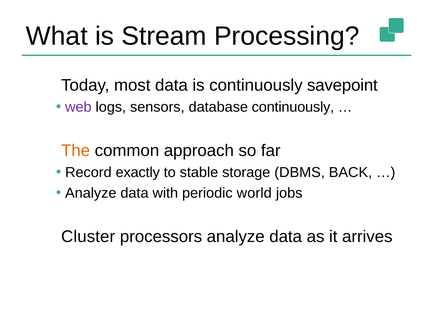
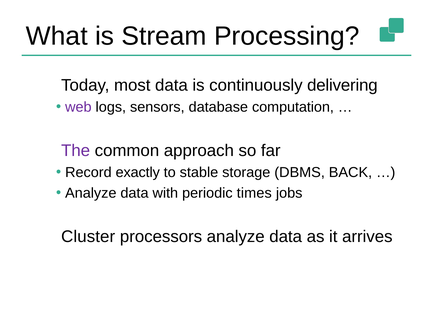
savepoint: savepoint -> delivering
database continuously: continuously -> computation
The colour: orange -> purple
world: world -> times
